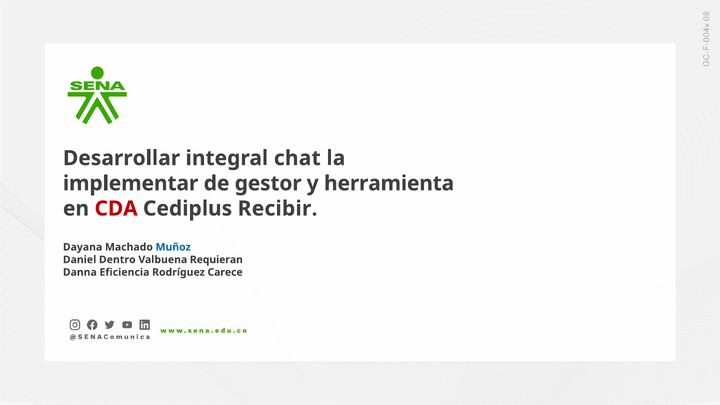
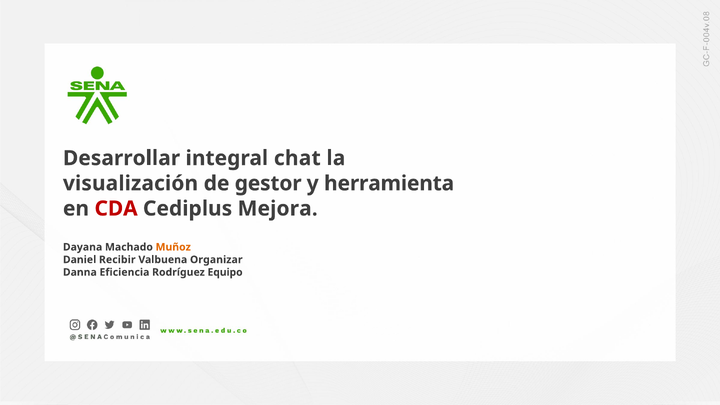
implementar: implementar -> visualización
Recibir: Recibir -> Mejora
Muñoz colour: blue -> orange
Dentro: Dentro -> Recibir
Requieran: Requieran -> Organizar
Carece: Carece -> Equipo
